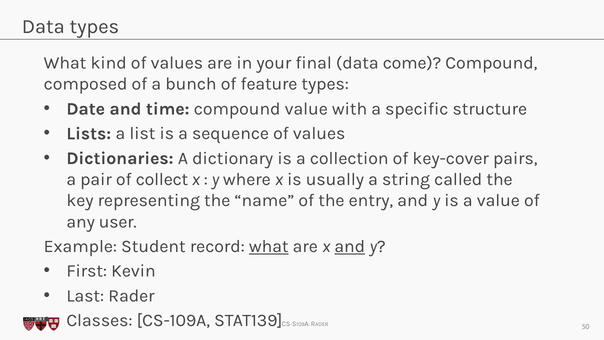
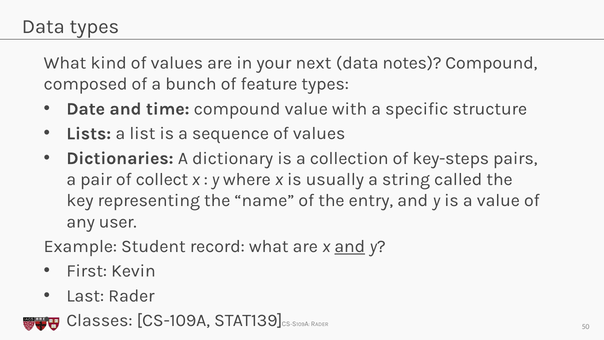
final: final -> next
come: come -> notes
key-cover: key-cover -> key-steps
what at (269, 246) underline: present -> none
